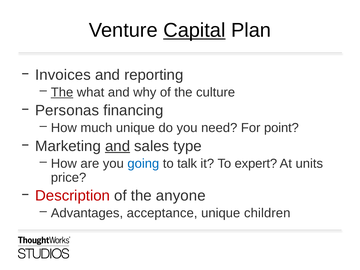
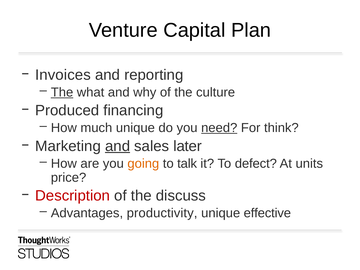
Capital underline: present -> none
Personas: Personas -> Produced
need underline: none -> present
point: point -> think
type: type -> later
going colour: blue -> orange
expert: expert -> defect
anyone: anyone -> discuss
acceptance: acceptance -> productivity
children: children -> effective
